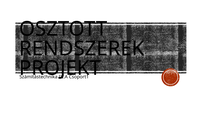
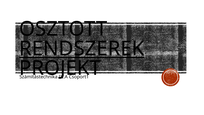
RENDSZEREK underline: none -> present
